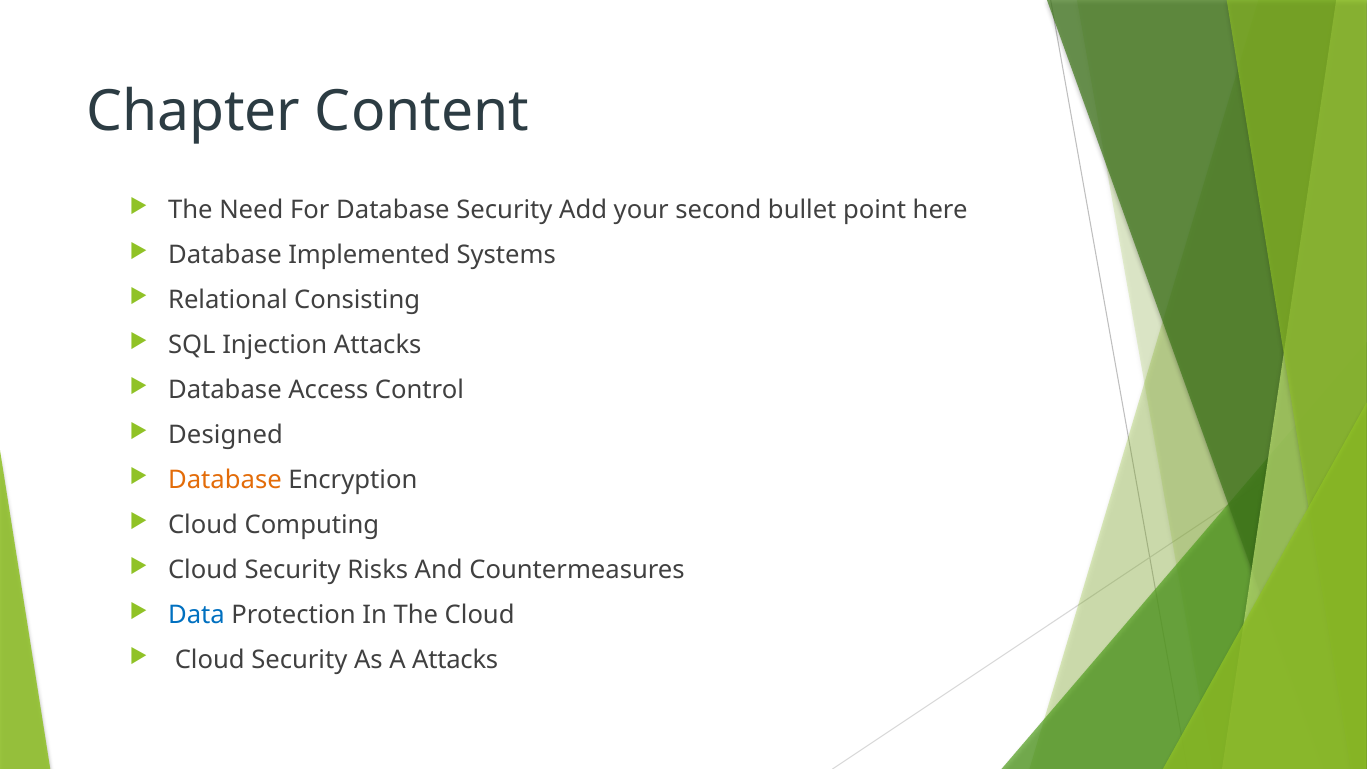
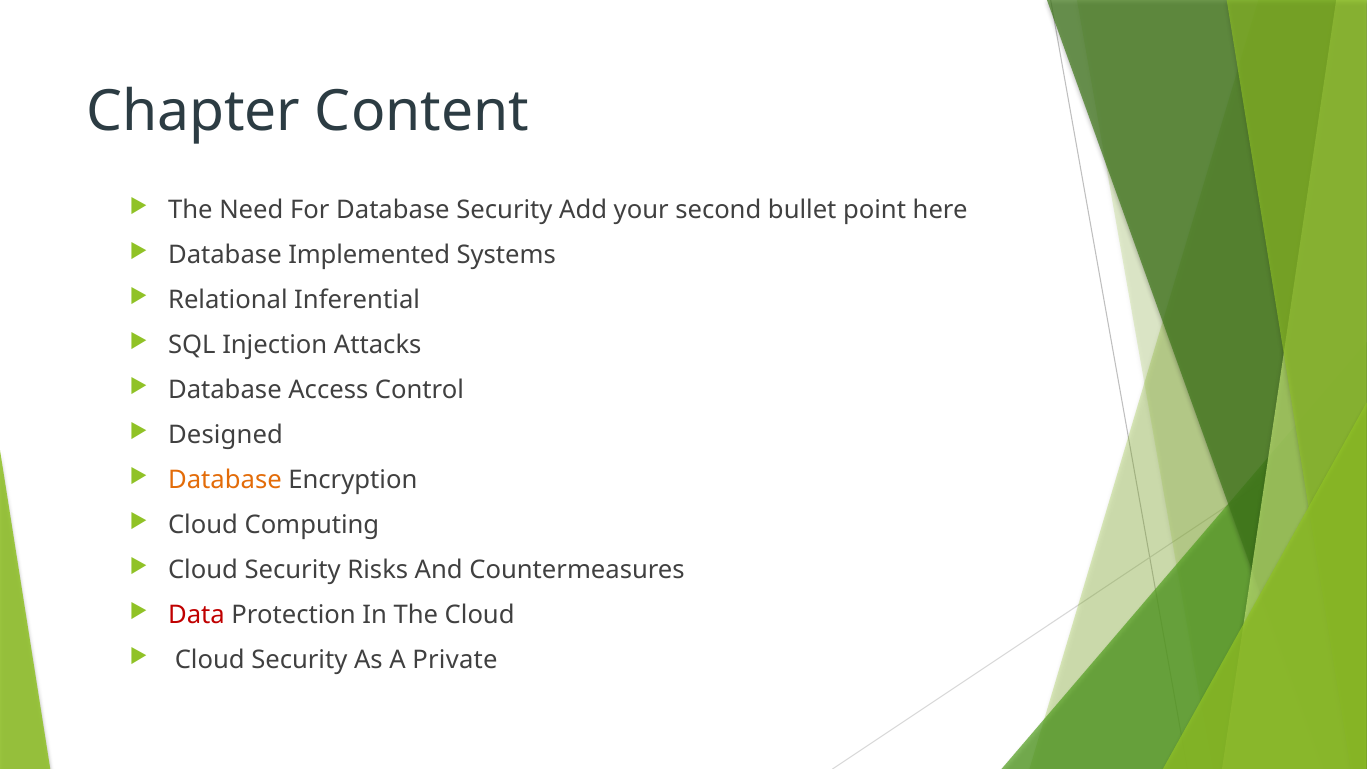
Consisting: Consisting -> Inferential
Data colour: blue -> red
A Attacks: Attacks -> Private
